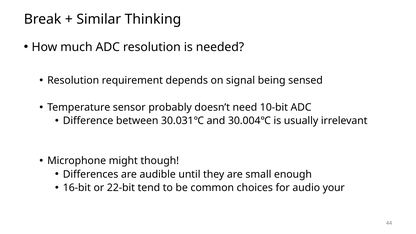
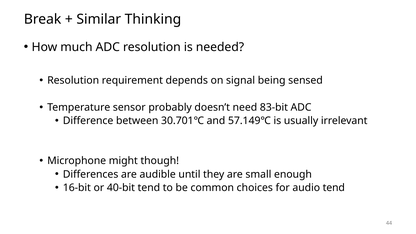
10-bit: 10-bit -> 83-bit
30.031℃: 30.031℃ -> 30.701℃
30.004℃: 30.004℃ -> 57.149℃
22-bit: 22-bit -> 40-bit
audio your: your -> tend
